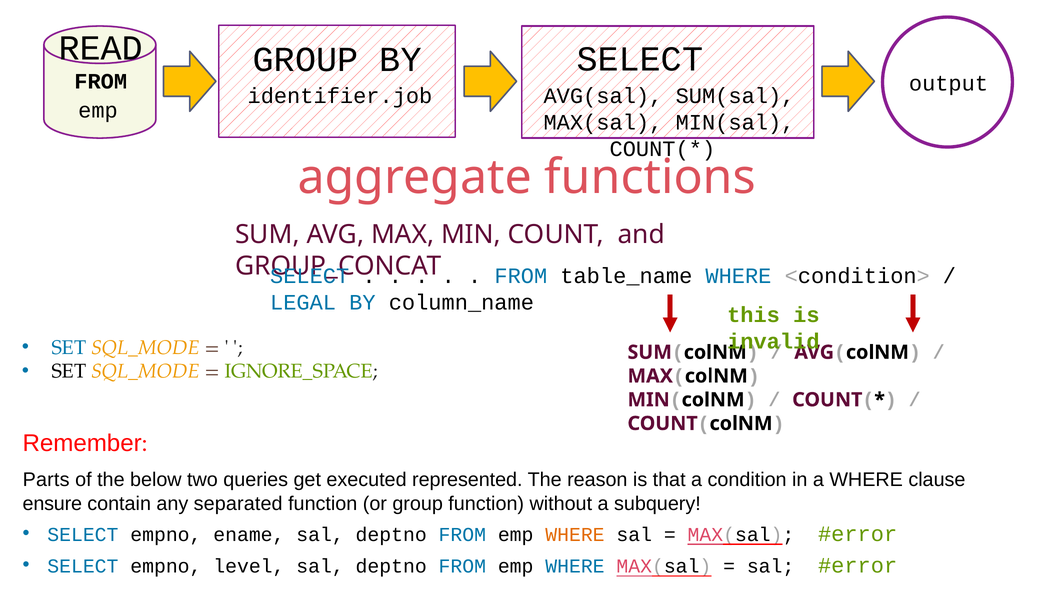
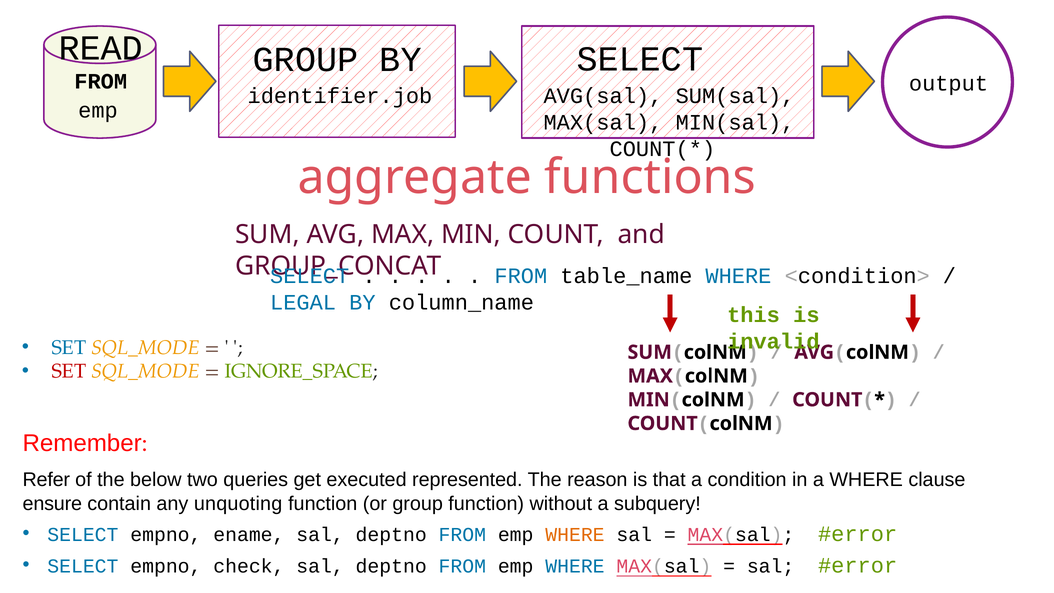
SET at (69, 371) colour: black -> red
Parts: Parts -> Refer
separated: separated -> unquoting
level: level -> check
